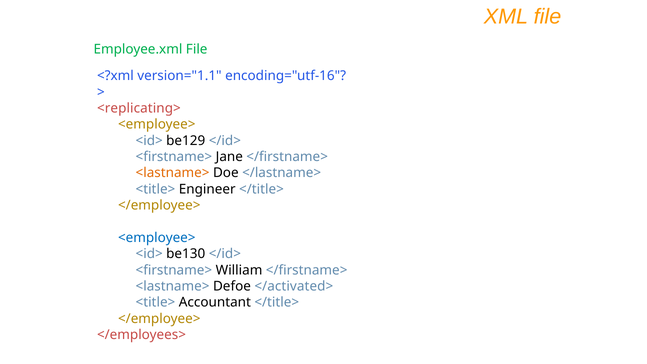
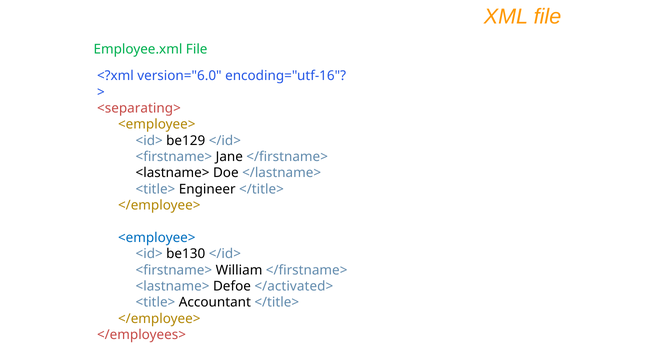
version="1.1: version="1.1 -> version="6.0
<replicating>: <replicating> -> <separating>
<lastname> at (173, 173) colour: orange -> black
